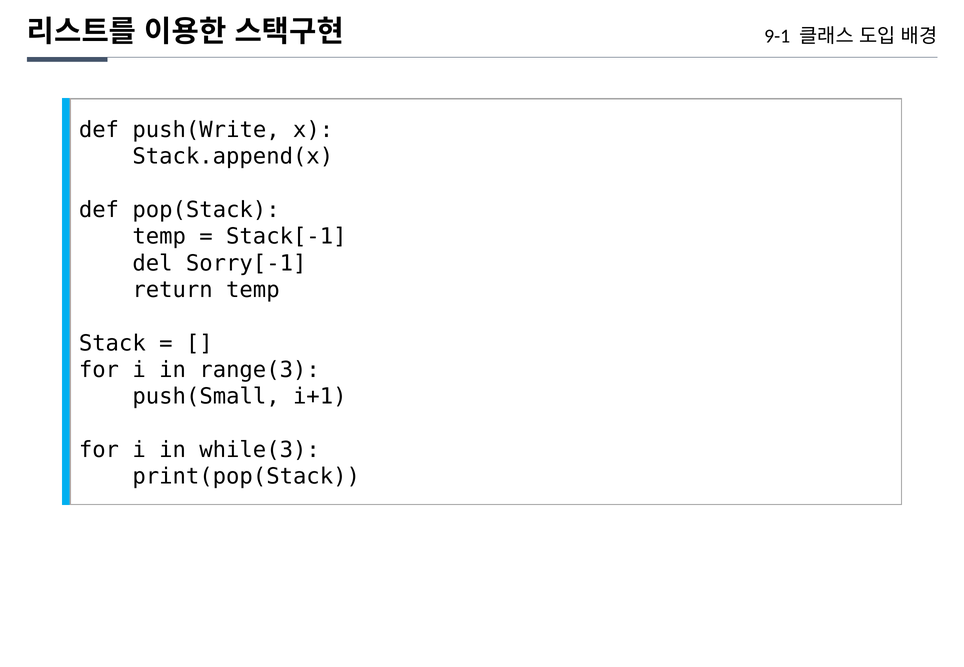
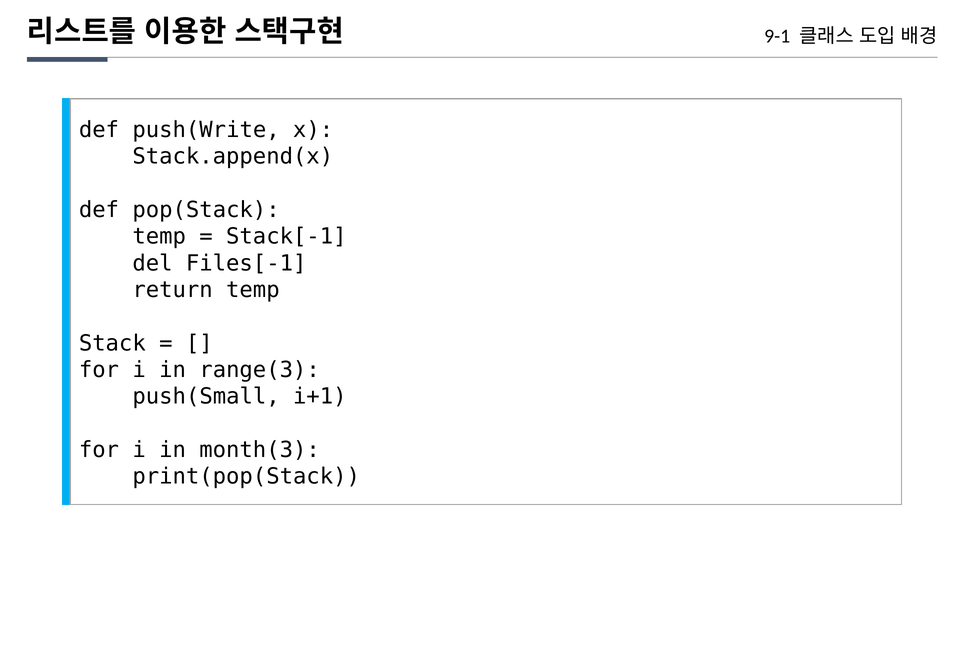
Sorry[-1: Sorry[-1 -> Files[-1
while(3: while(3 -> month(3
